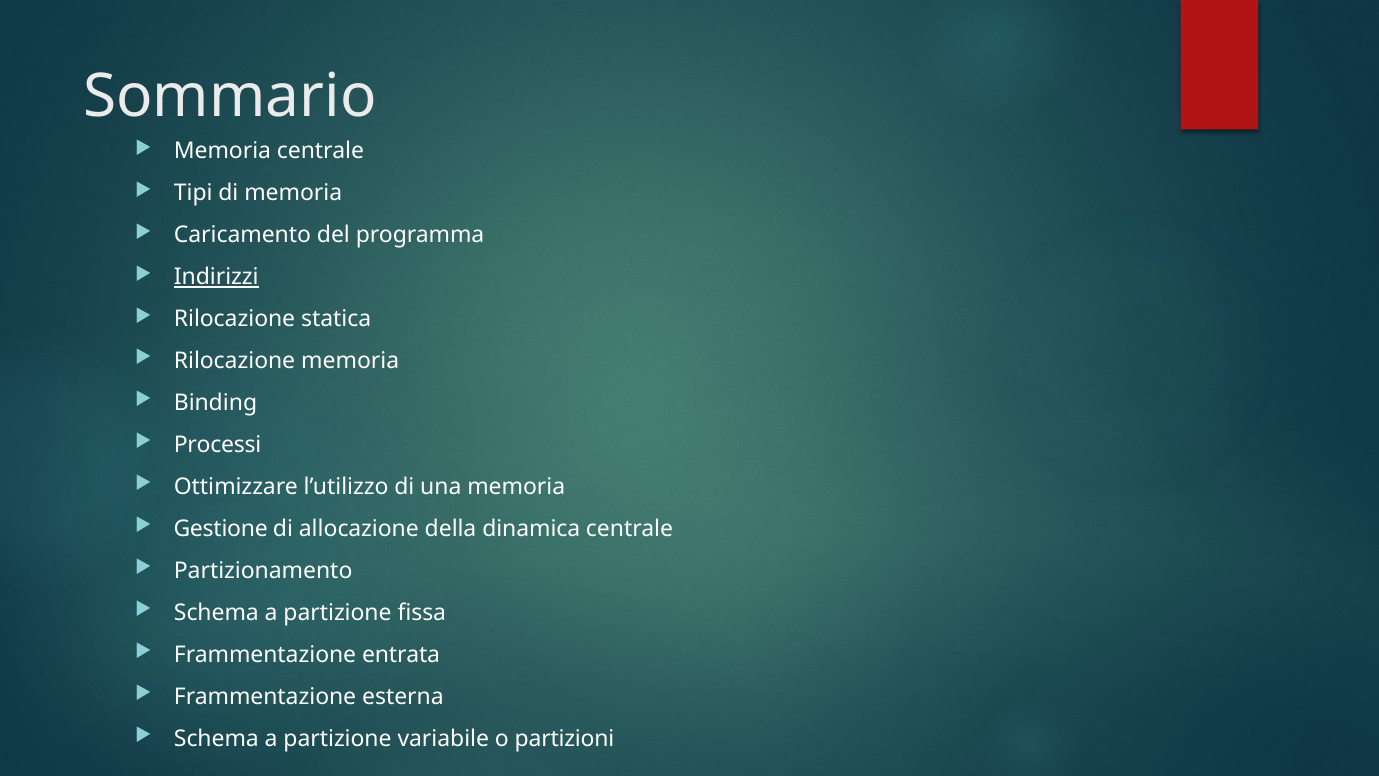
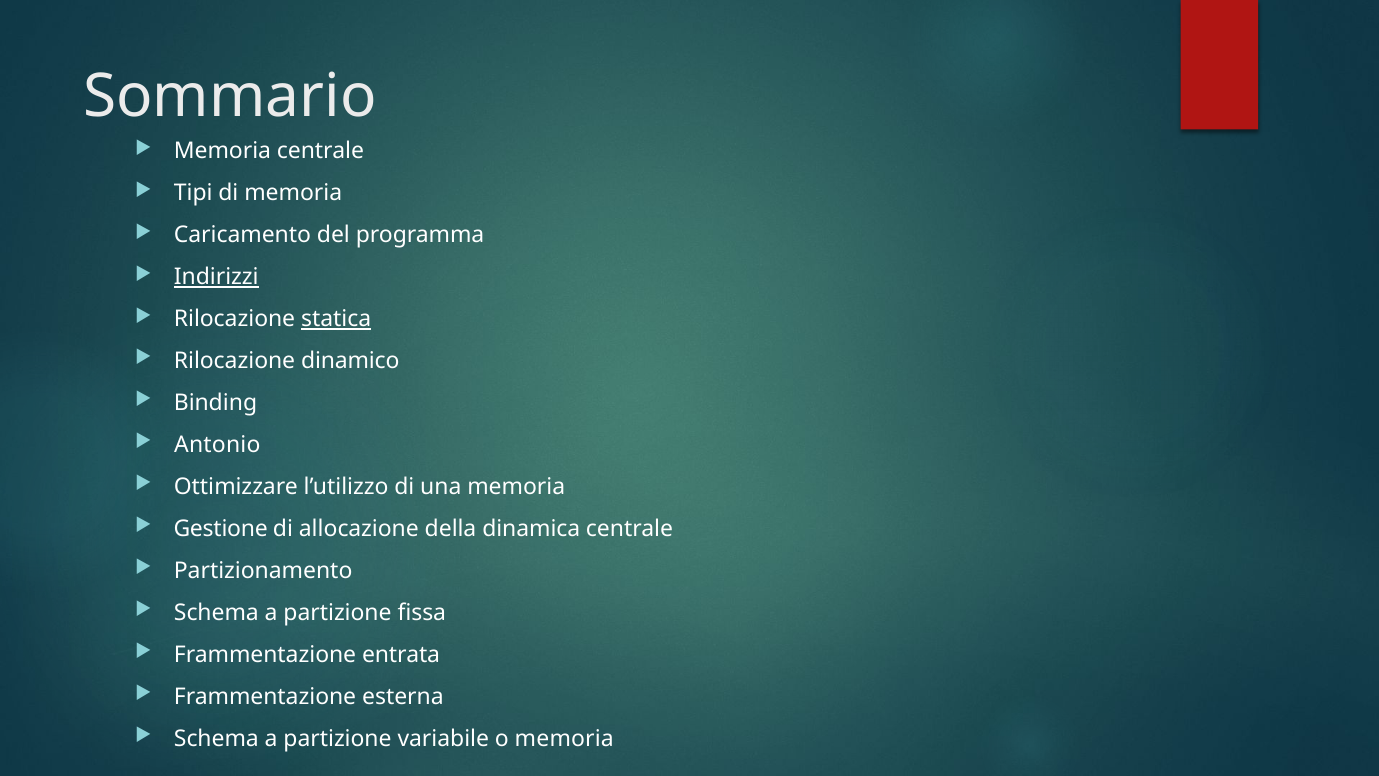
statica underline: none -> present
Rilocazione memoria: memoria -> dinamico
Processi: Processi -> Antonio
o partizioni: partizioni -> memoria
